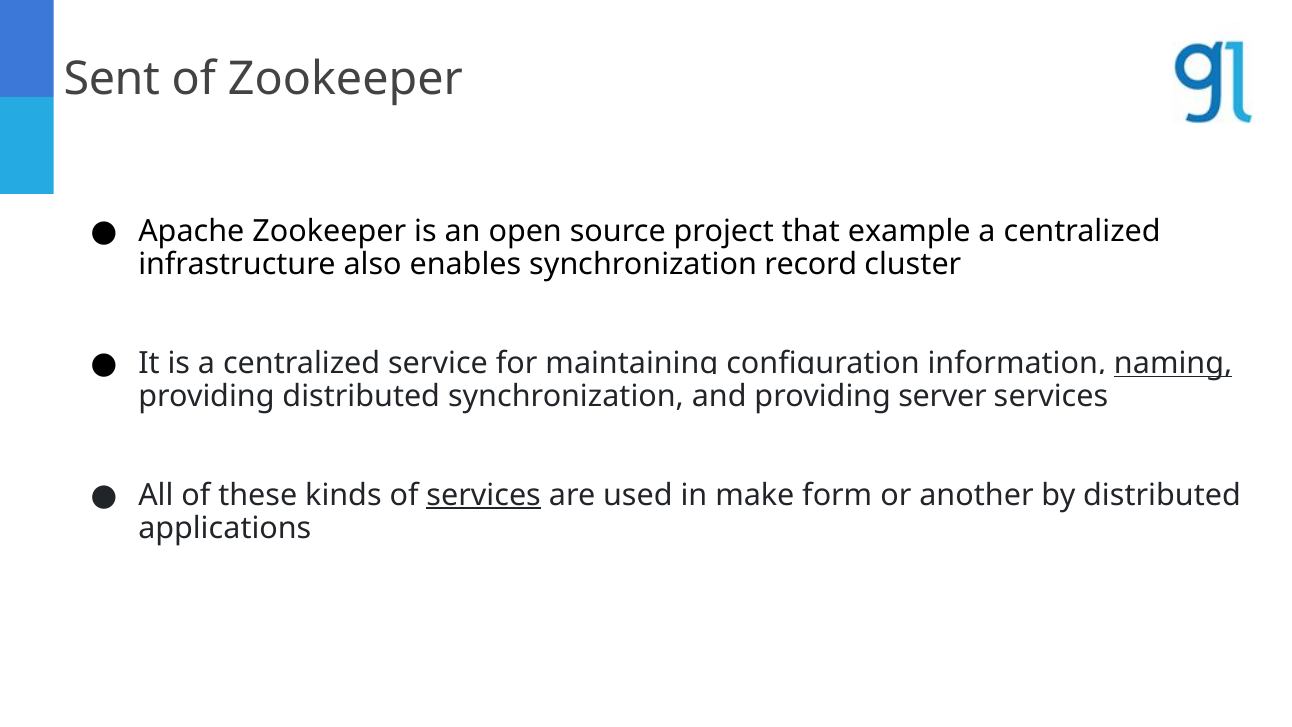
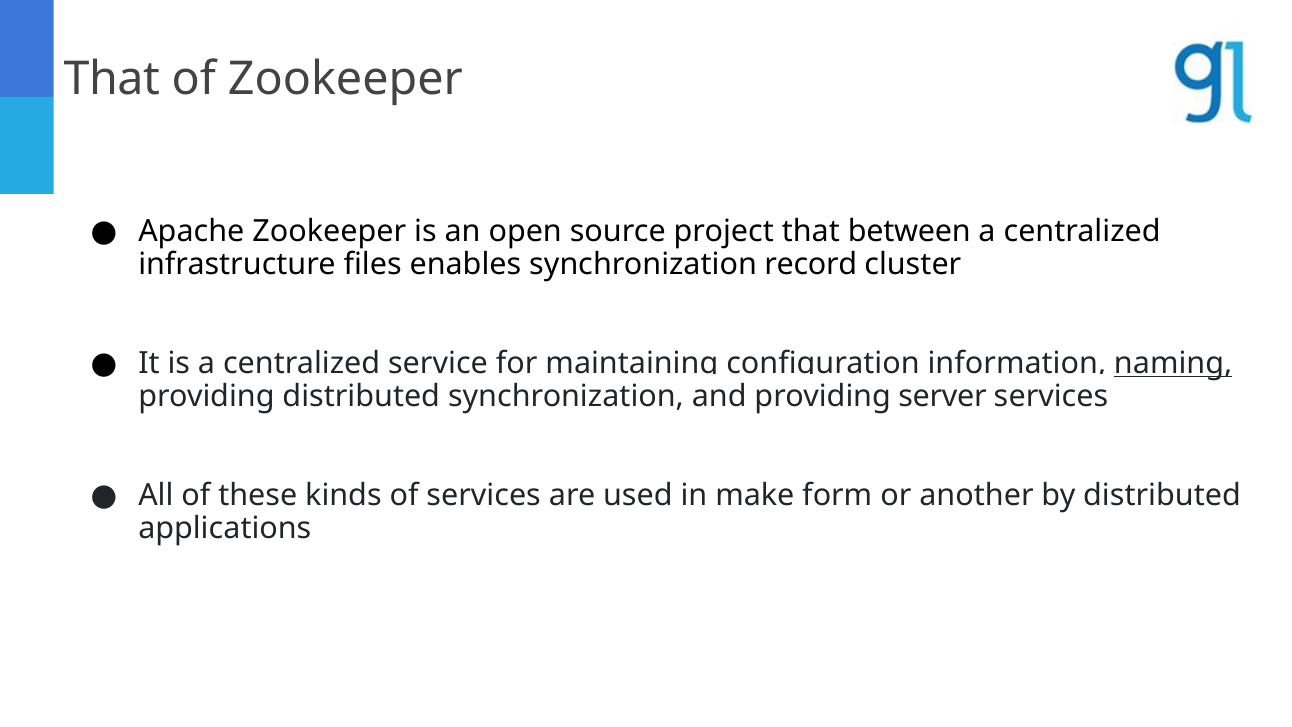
Sent at (112, 80): Sent -> That
example: example -> between
also: also -> files
services at (484, 495) underline: present -> none
